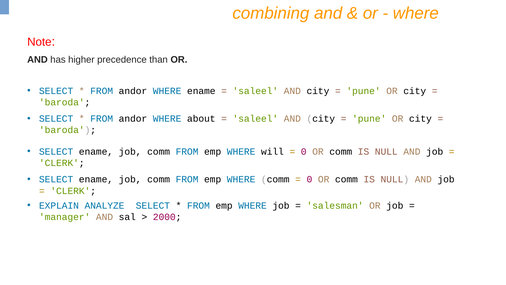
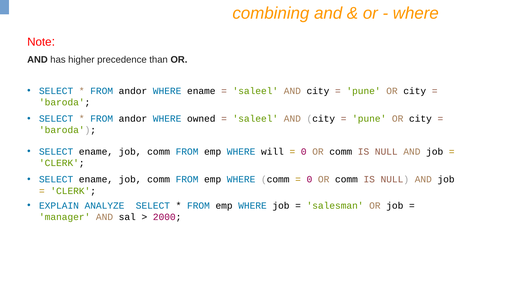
about: about -> owned
